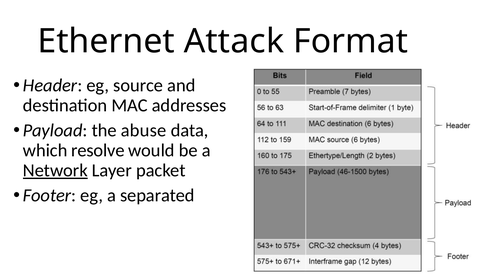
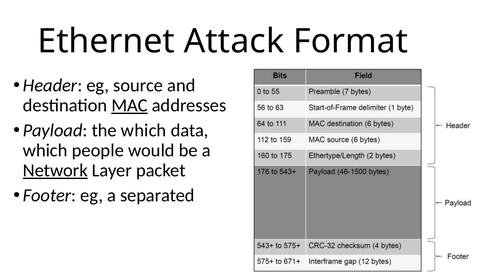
MAC underline: none -> present
the abuse: abuse -> which
resolve: resolve -> people
